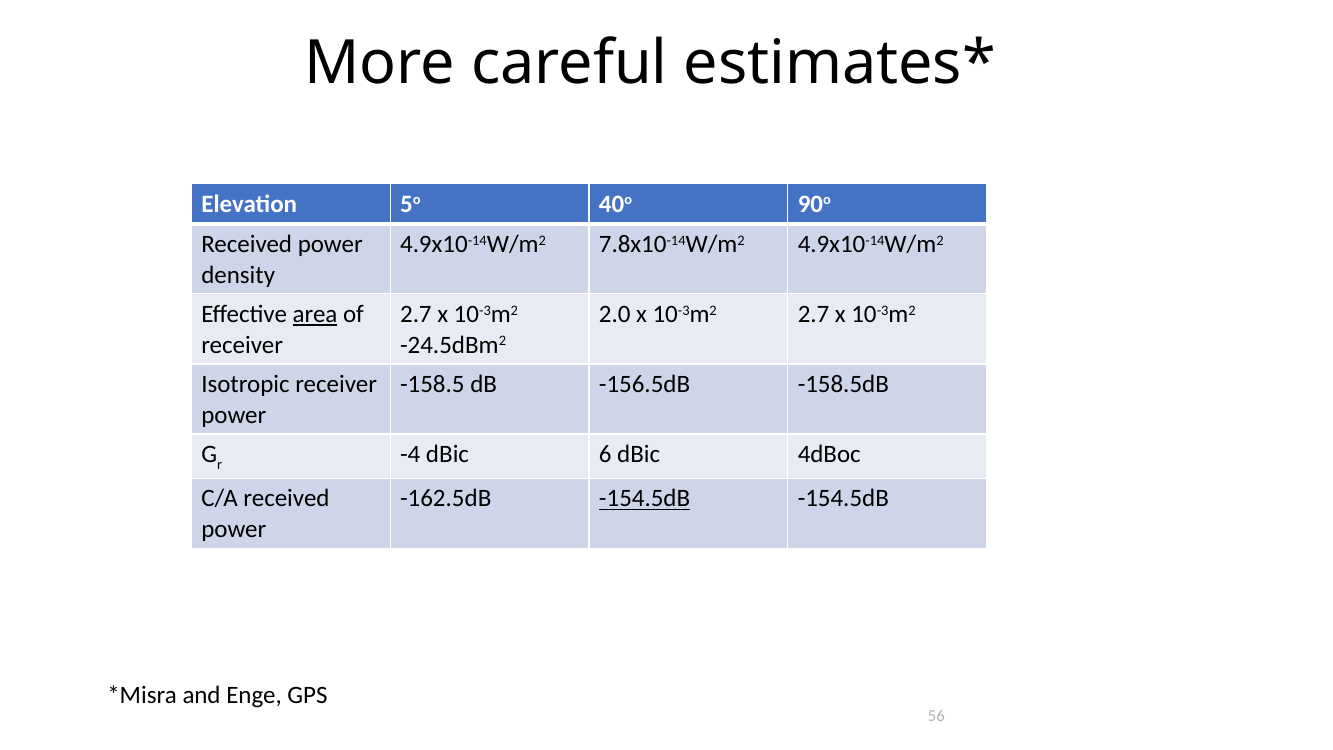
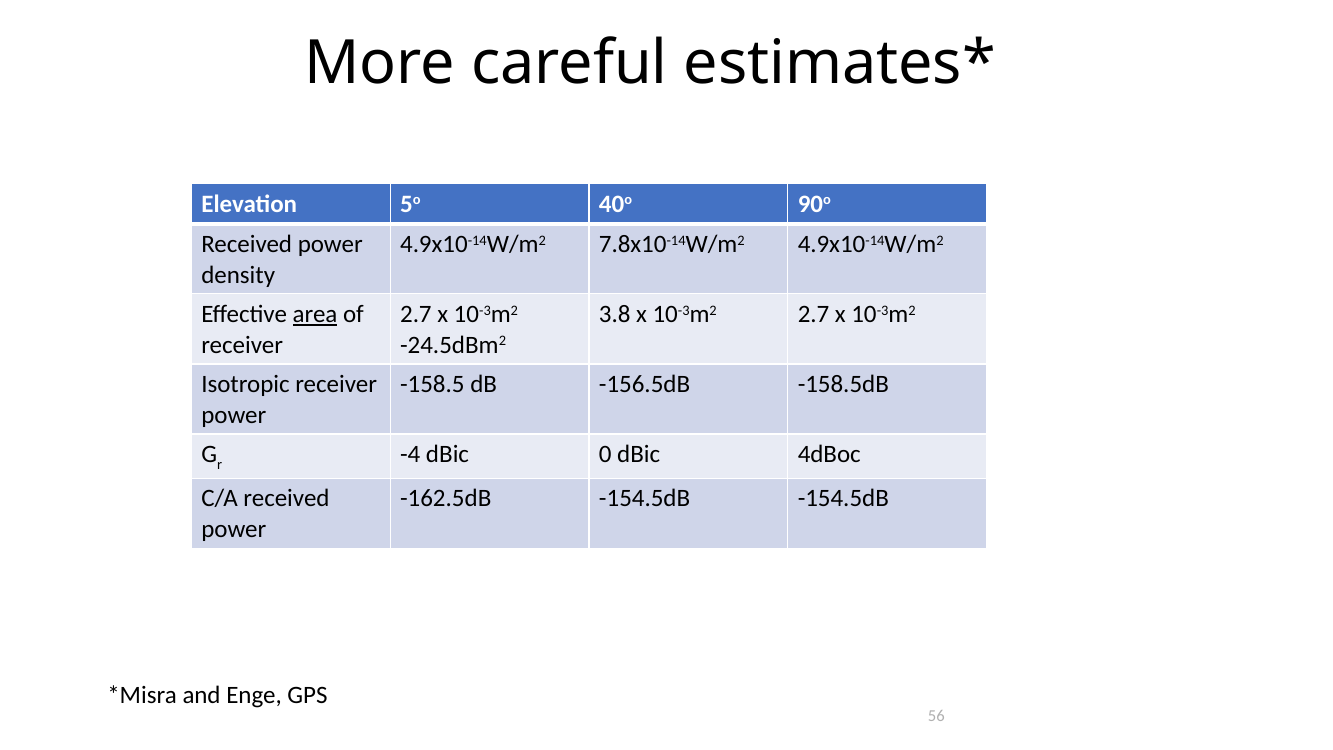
2.0: 2.0 -> 3.8
6: 6 -> 0
-154.5dB at (645, 499) underline: present -> none
